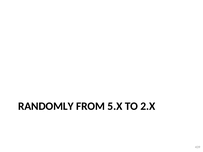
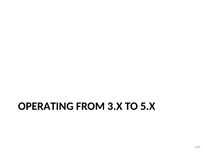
RANDOMLY: RANDOMLY -> OPERATING
5.X: 5.X -> 3.X
2.X: 2.X -> 5.X
